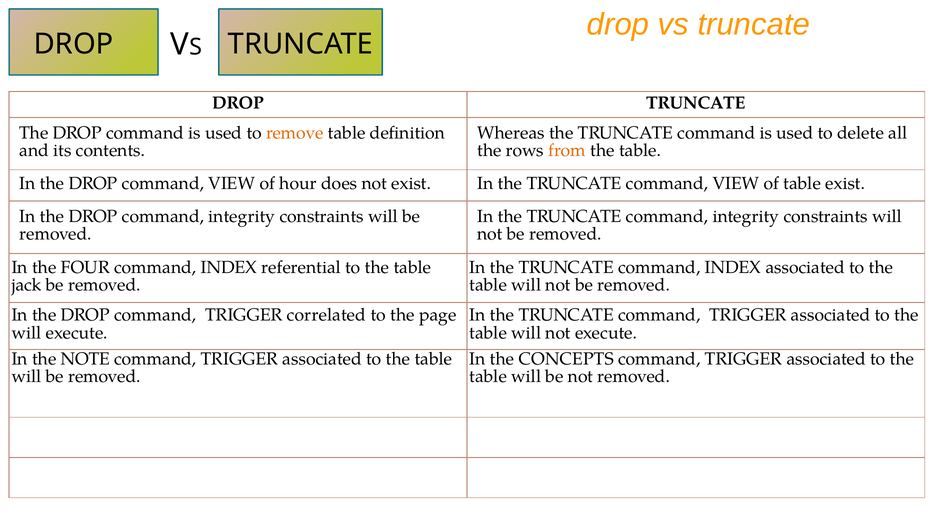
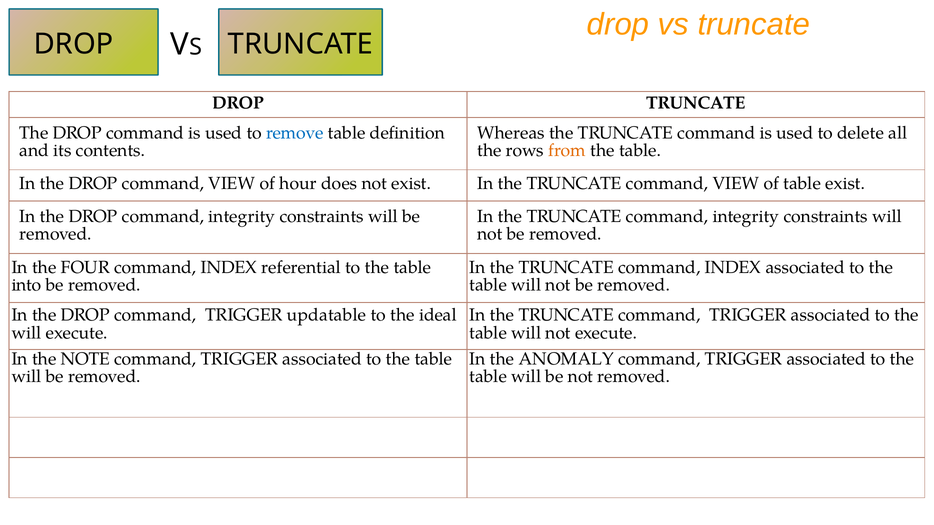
remove colour: orange -> blue
jack: jack -> into
correlated: correlated -> updatable
page: page -> ideal
CONCEPTS: CONCEPTS -> ANOMALY
